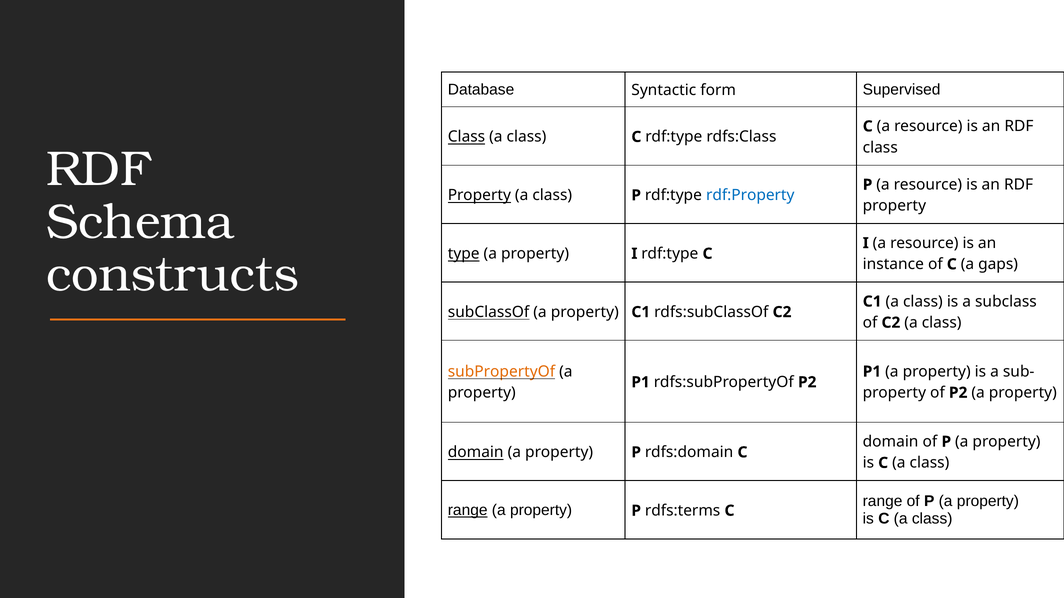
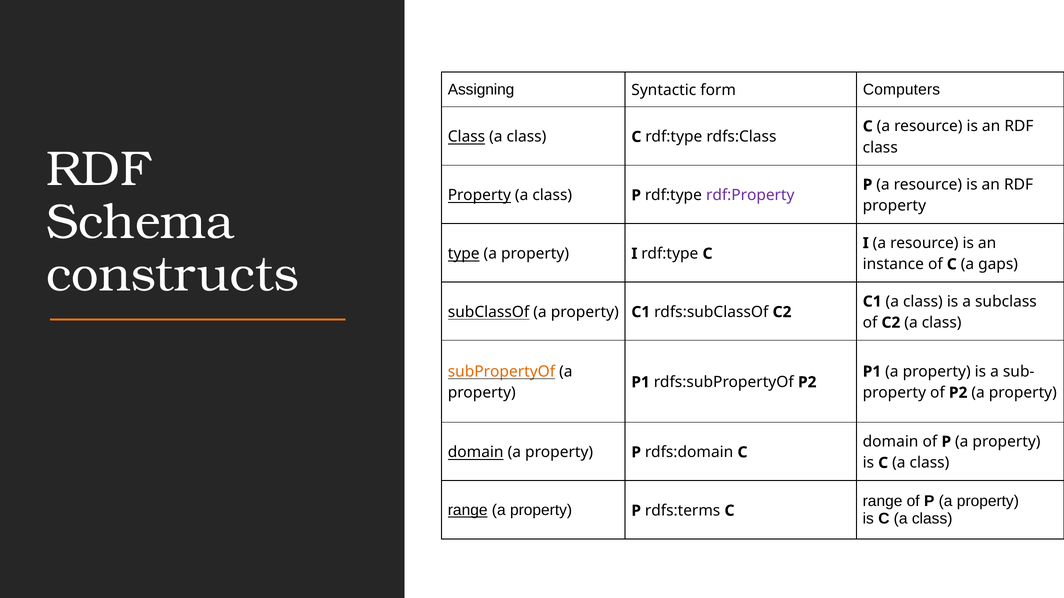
Database: Database -> Assigning
Supervised: Supervised -> Computers
rdf:Property colour: blue -> purple
